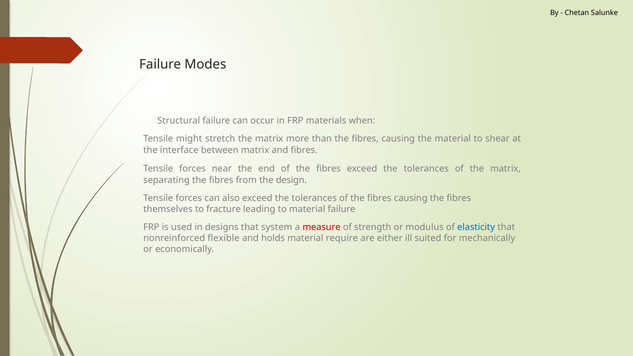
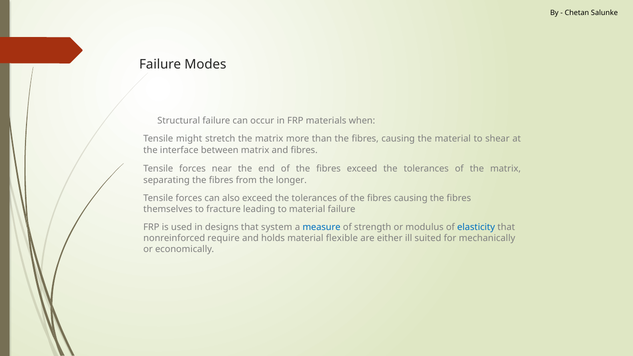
design: design -> longer
measure colour: red -> blue
flexible: flexible -> require
require: require -> flexible
